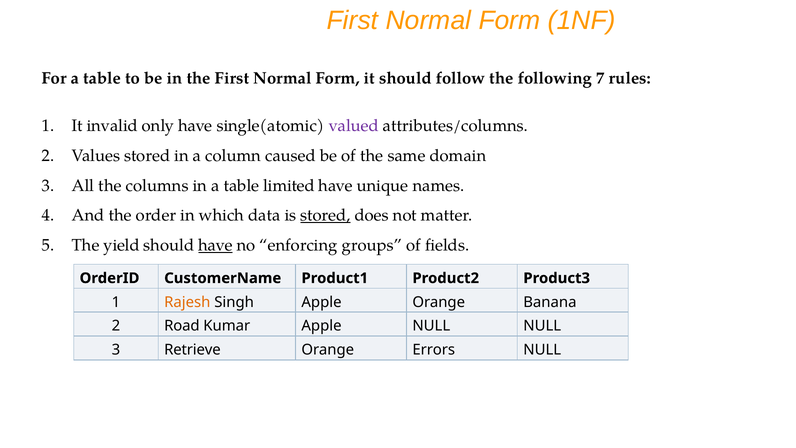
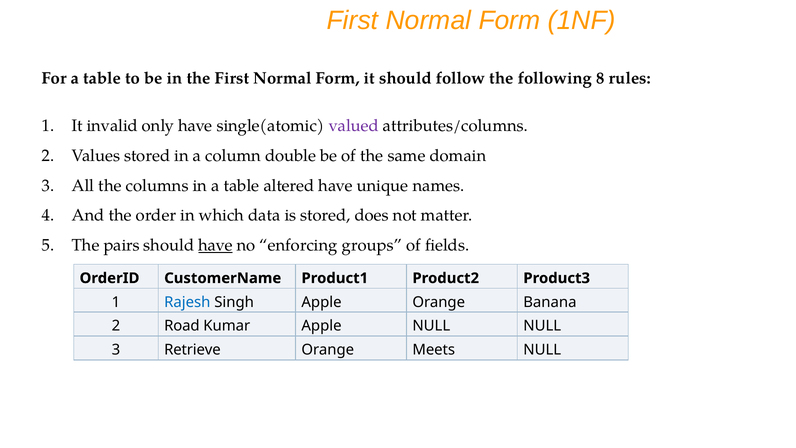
7: 7 -> 8
caused: caused -> double
limited: limited -> altered
stored at (325, 215) underline: present -> none
yield: yield -> pairs
Rajesh colour: orange -> blue
Errors: Errors -> Meets
